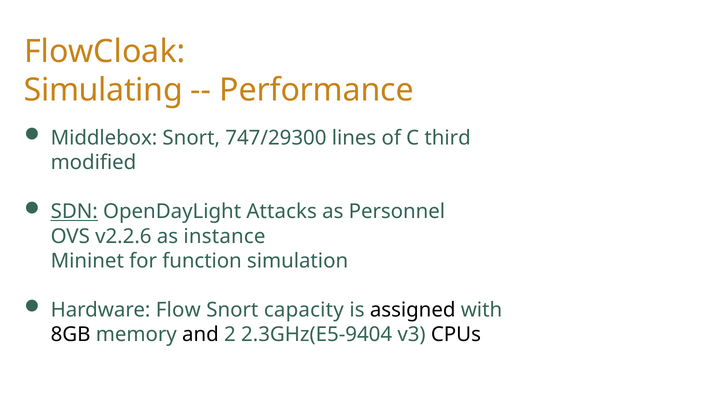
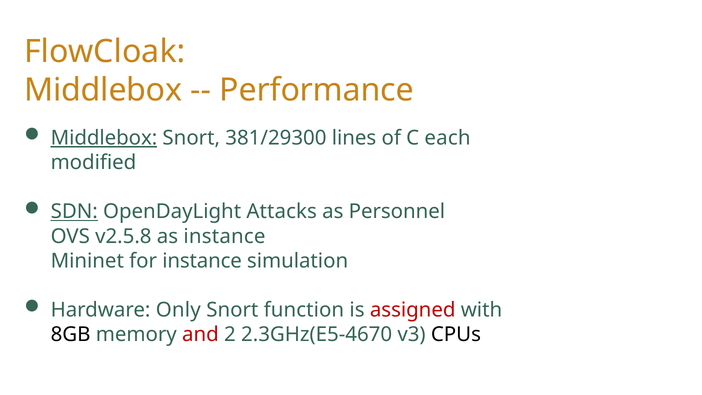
Simulating at (103, 90): Simulating -> Middlebox
Middlebox at (104, 138) underline: none -> present
747/29300: 747/29300 -> 381/29300
third: third -> each
v2.2.6: v2.2.6 -> v2.5.8
for function: function -> instance
Flow: Flow -> Only
capacity: capacity -> function
assigned colour: black -> red
and colour: black -> red
2.3GHz(E5-9404: 2.3GHz(E5-9404 -> 2.3GHz(E5-4670
